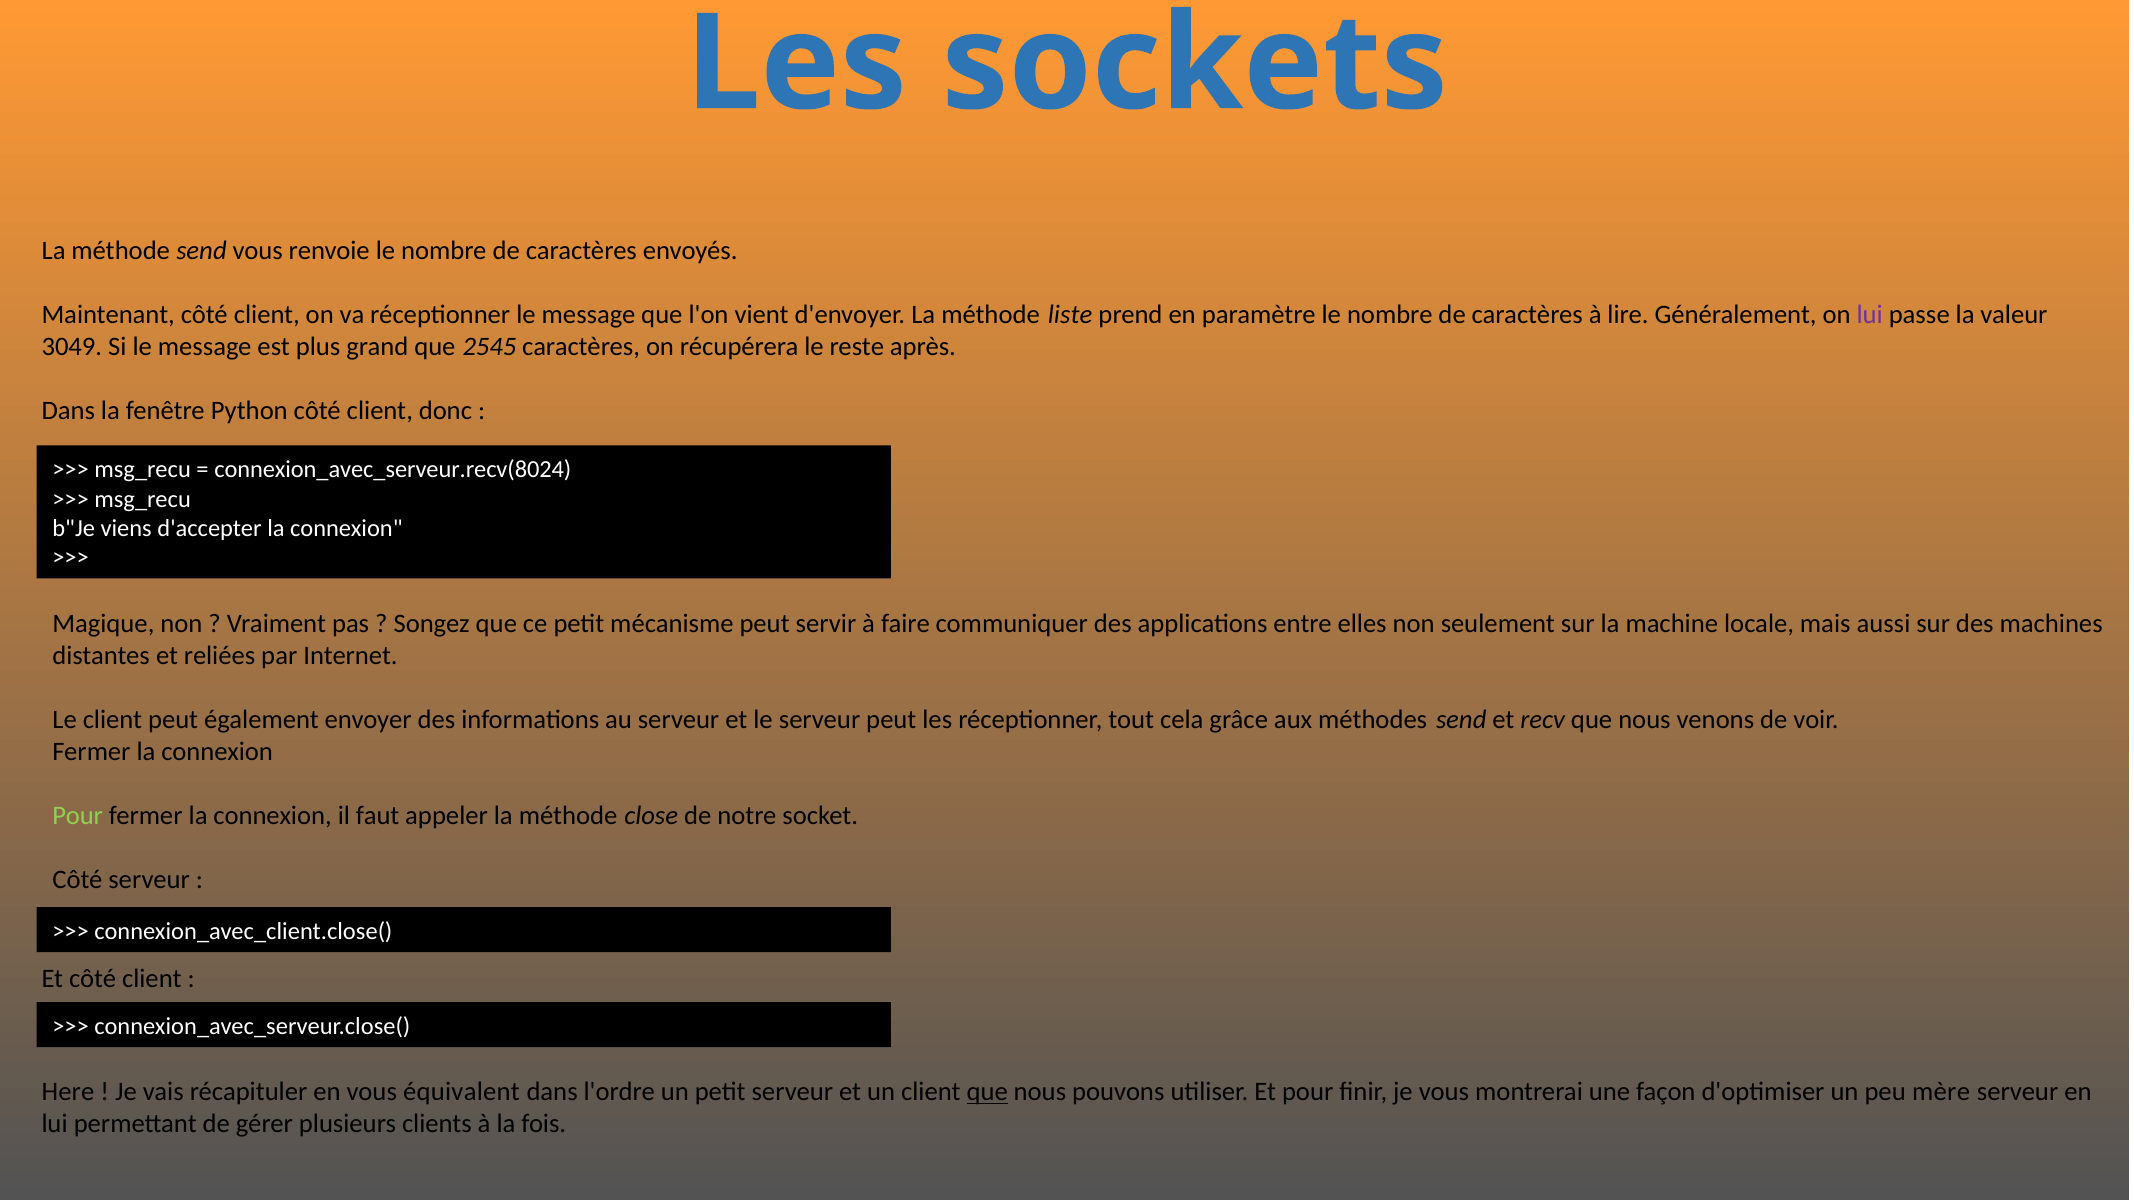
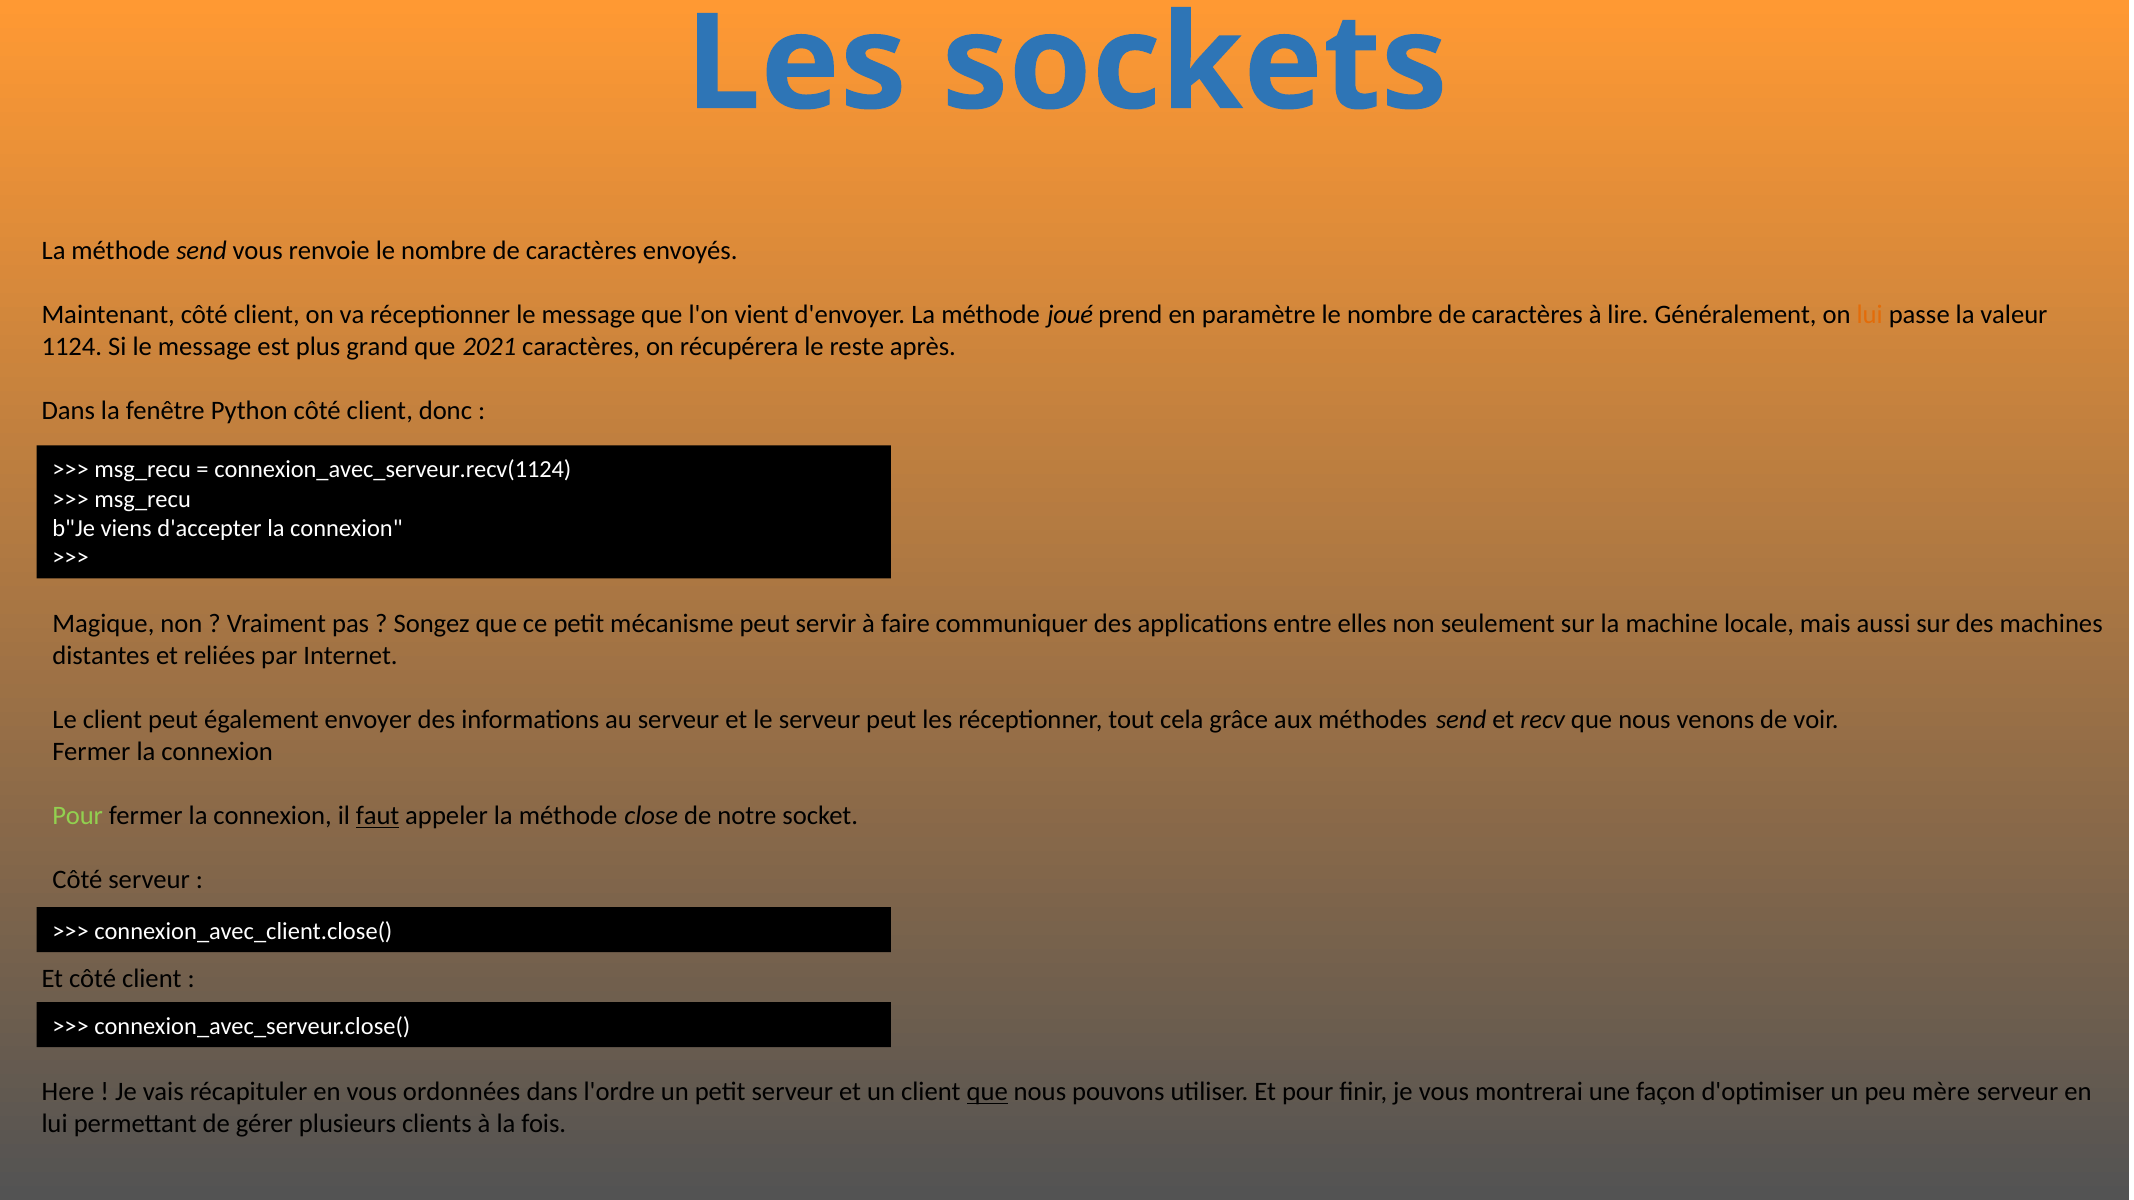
liste: liste -> joué
lui at (1870, 315) colour: purple -> orange
3049: 3049 -> 1124
2545: 2545 -> 2021
connexion_avec_serveur.recv(8024: connexion_avec_serveur.recv(8024 -> connexion_avec_serveur.recv(1124
faut underline: none -> present
équivalent: équivalent -> ordonnées
